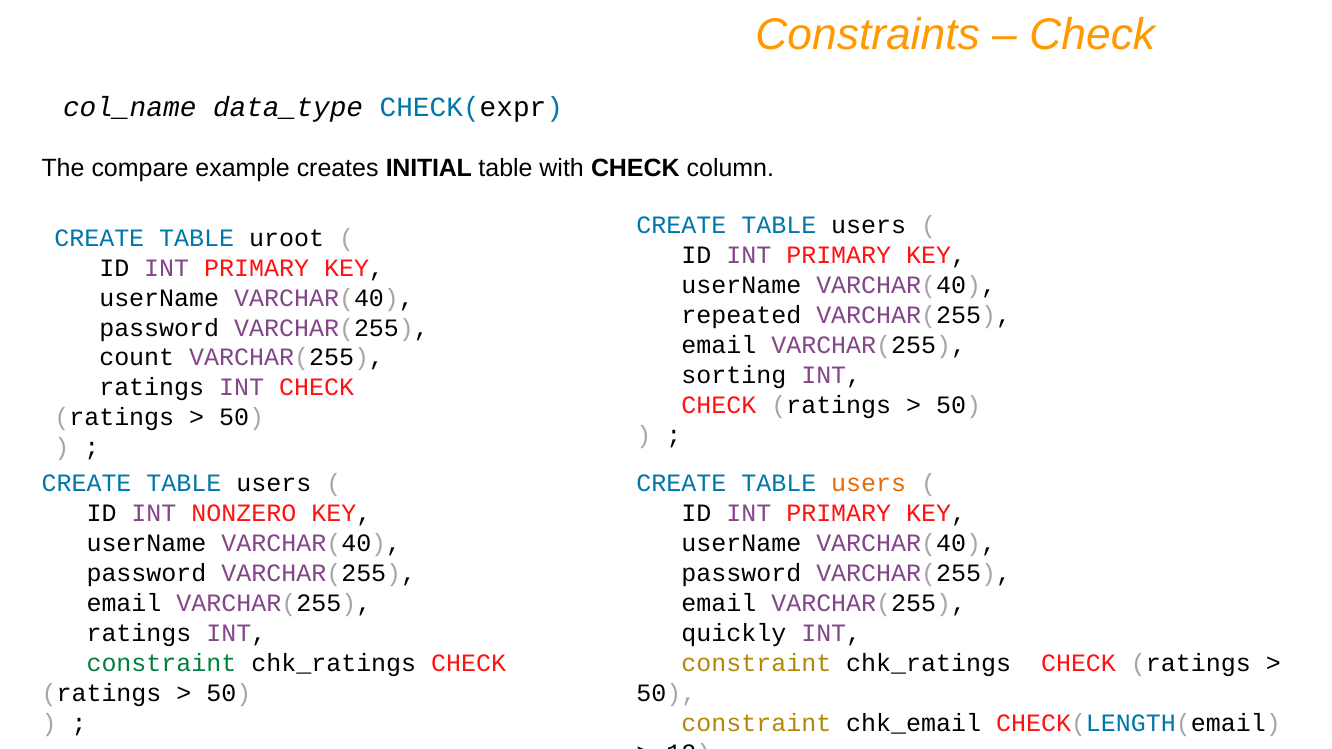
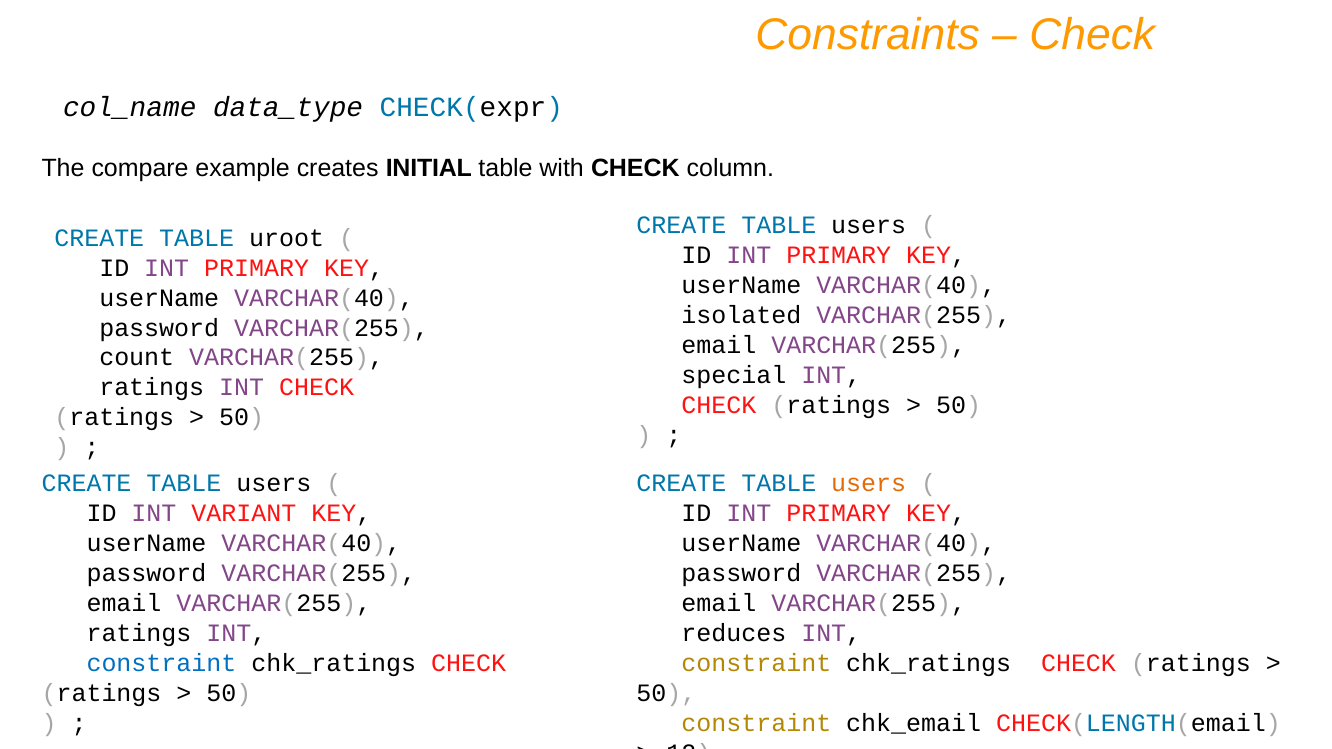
repeated: repeated -> isolated
sorting: sorting -> special
NONZERO: NONZERO -> VARIANT
quickly: quickly -> reduces
constraint at (161, 663) colour: green -> blue
